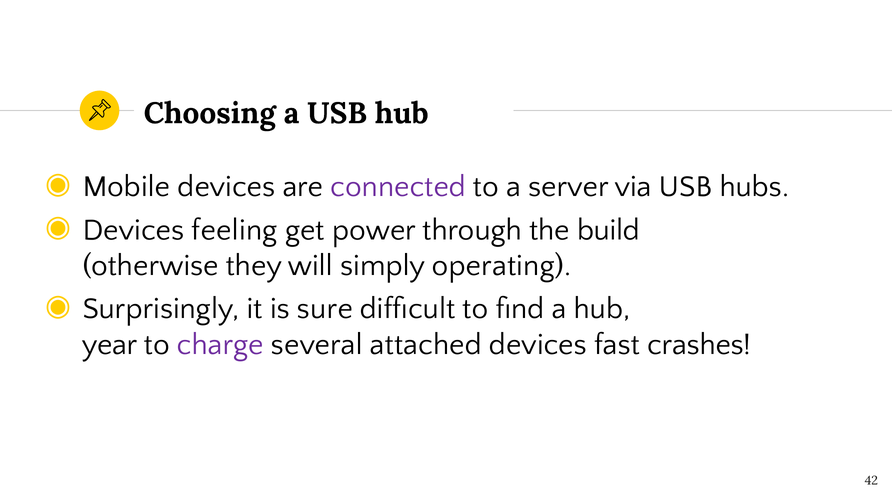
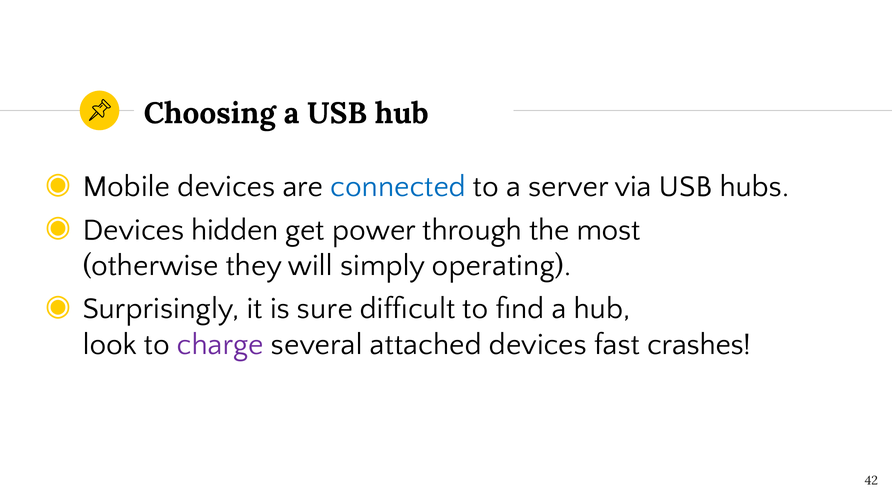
connected colour: purple -> blue
feeling: feeling -> hidden
build: build -> most
year: year -> look
